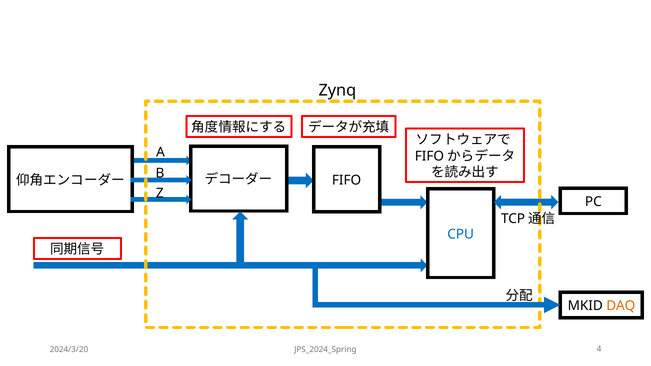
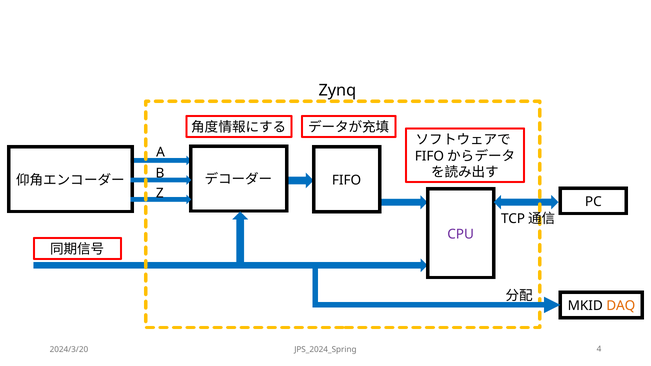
CPU colour: blue -> purple
